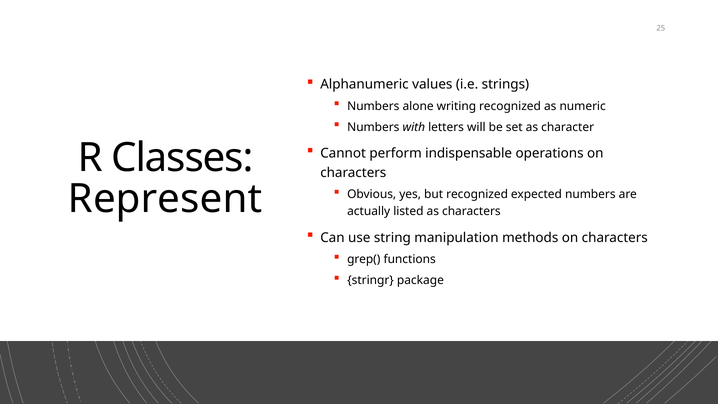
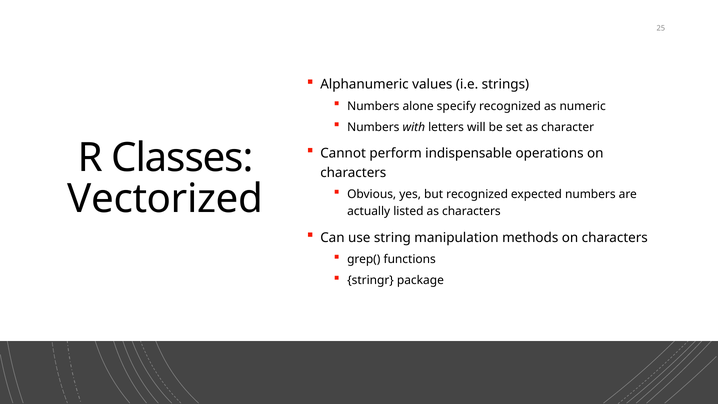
writing: writing -> specify
Represent: Represent -> Vectorized
